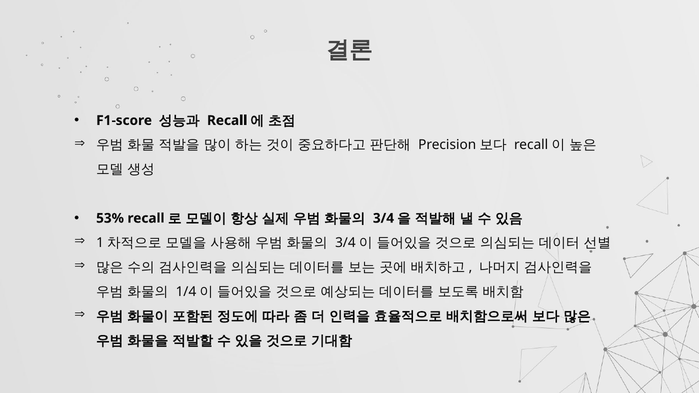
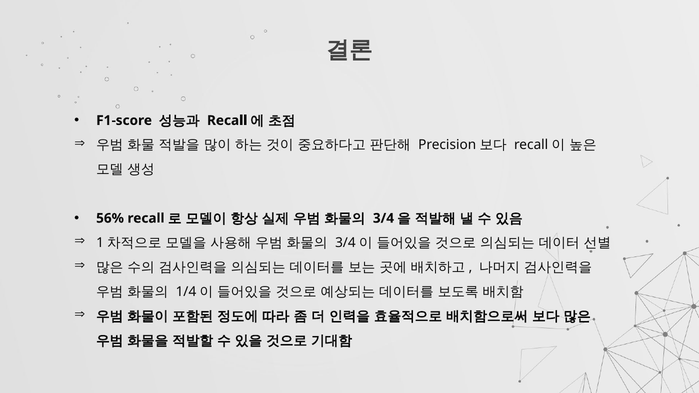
53%: 53% -> 56%
